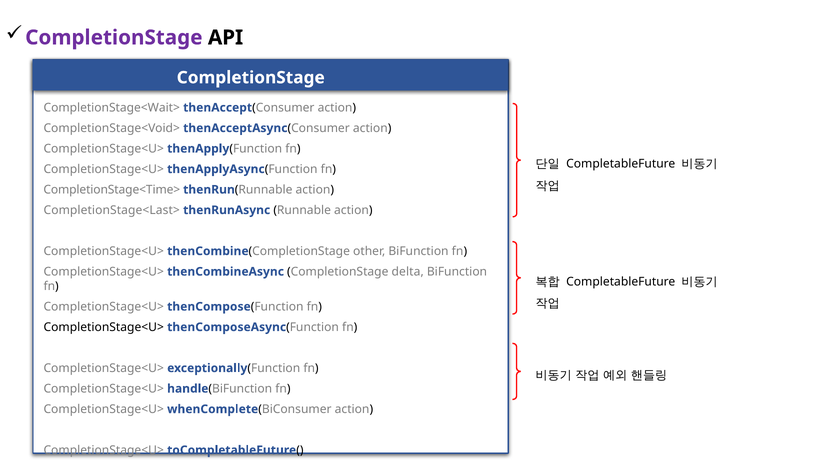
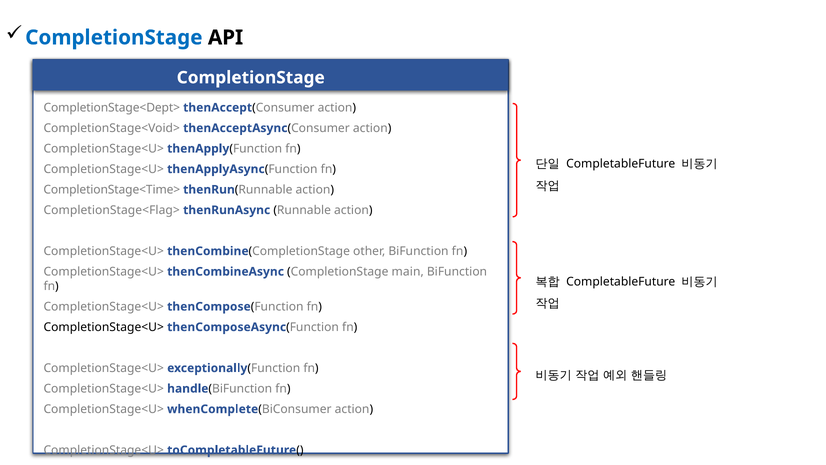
CompletionStage at (114, 38) colour: purple -> blue
CompletionStage<Wait>: CompletionStage<Wait> -> CompletionStage<Dept>
CompletionStage<Last>: CompletionStage<Last> -> CompletionStage<Flag>
delta: delta -> main
